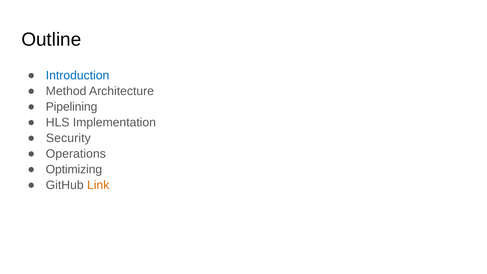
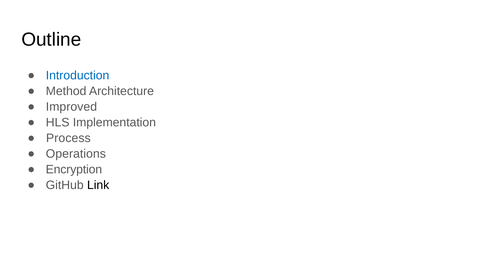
Pipelining: Pipelining -> Improved
Security: Security -> Process
Optimizing: Optimizing -> Encryption
Link colour: orange -> black
